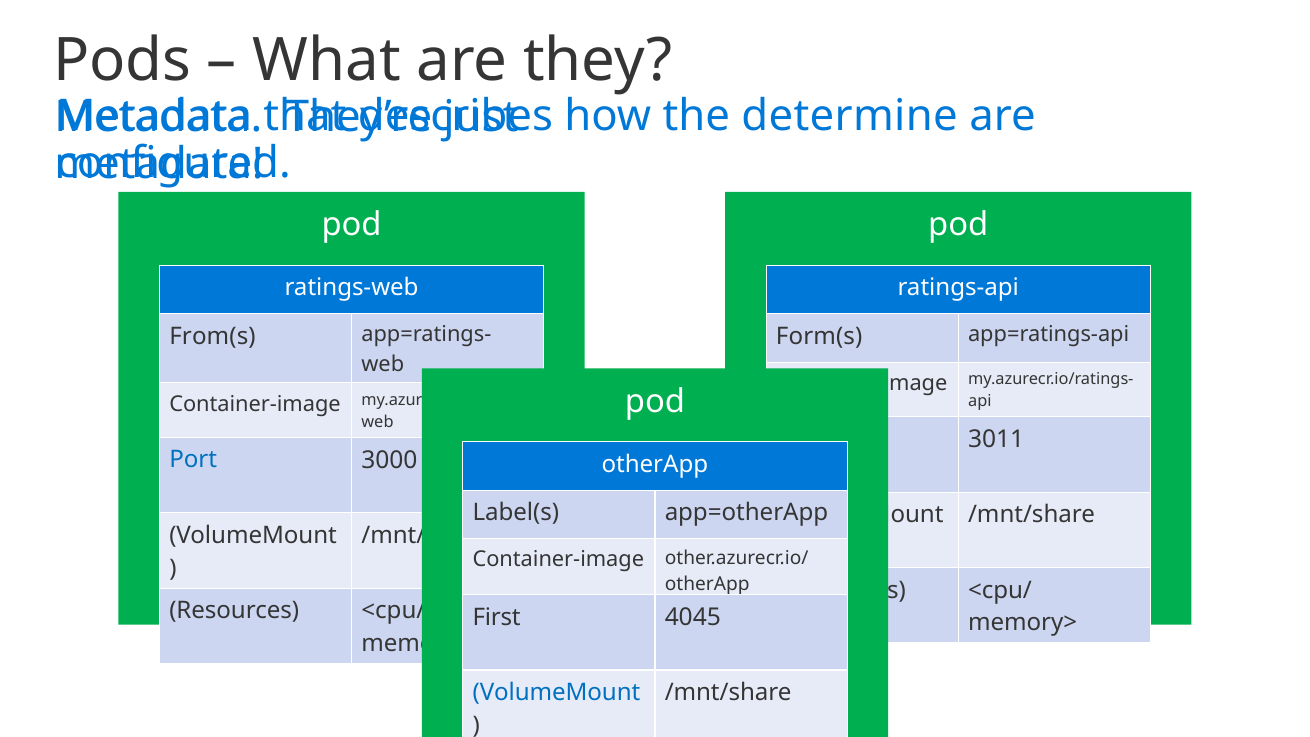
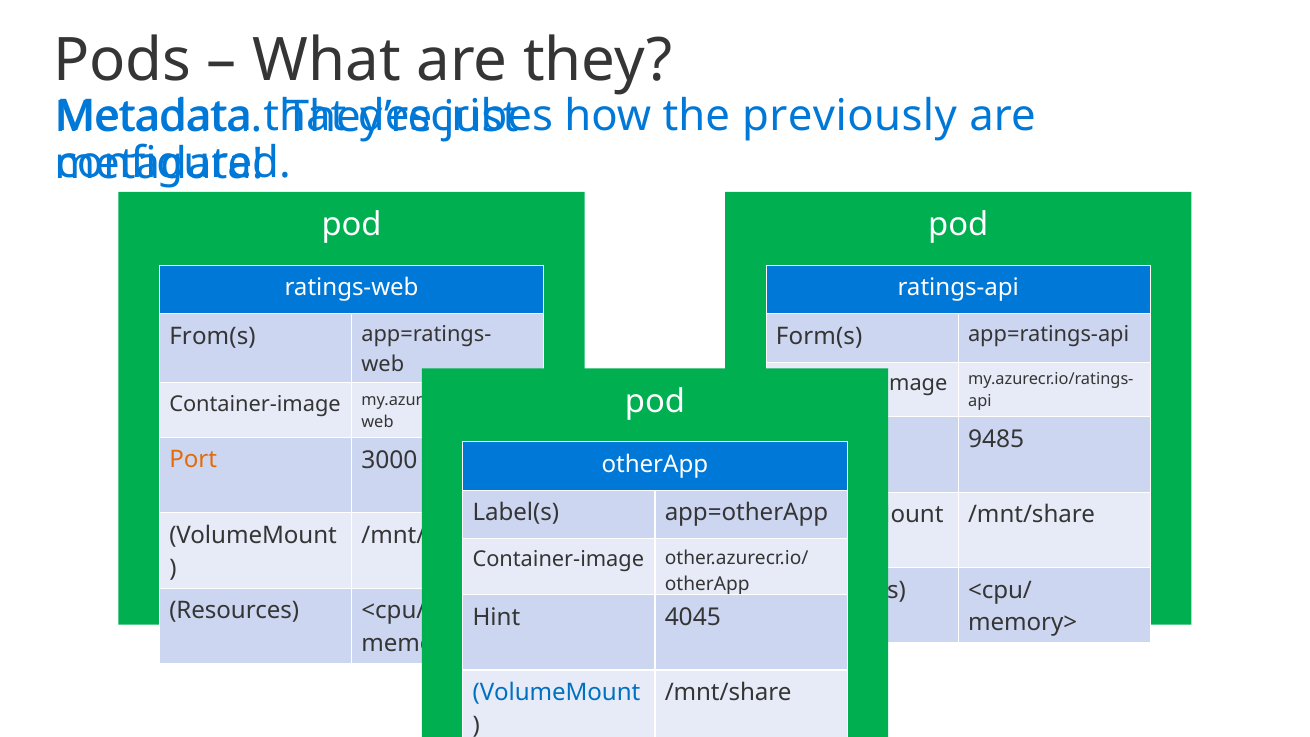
determine: determine -> previously
3011: 3011 -> 9485
Port at (193, 460) colour: blue -> orange
First: First -> Hint
